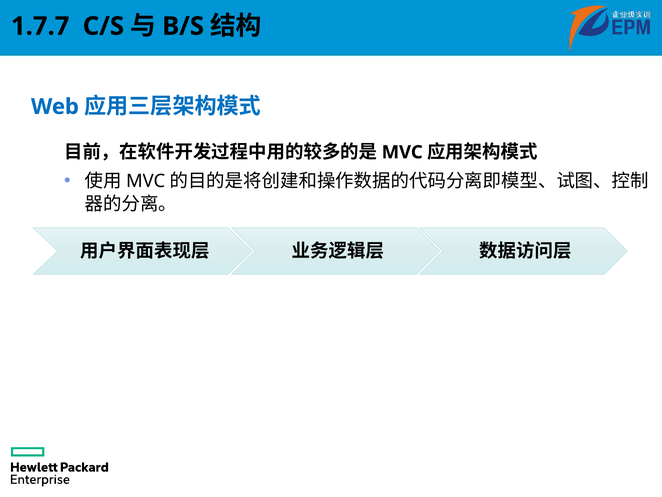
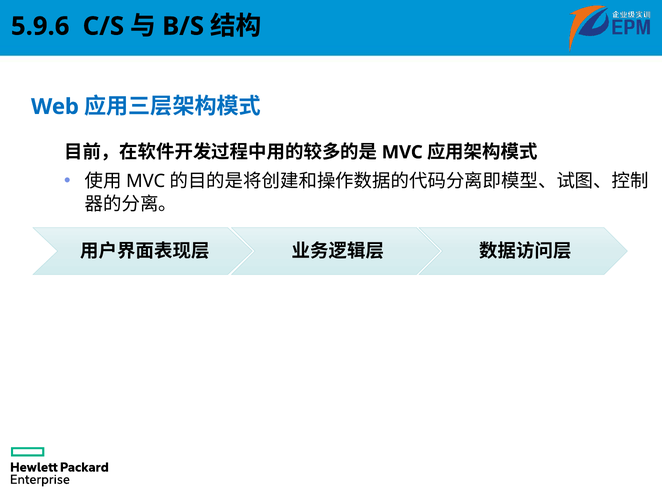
1.7.7: 1.7.7 -> 5.9.6
